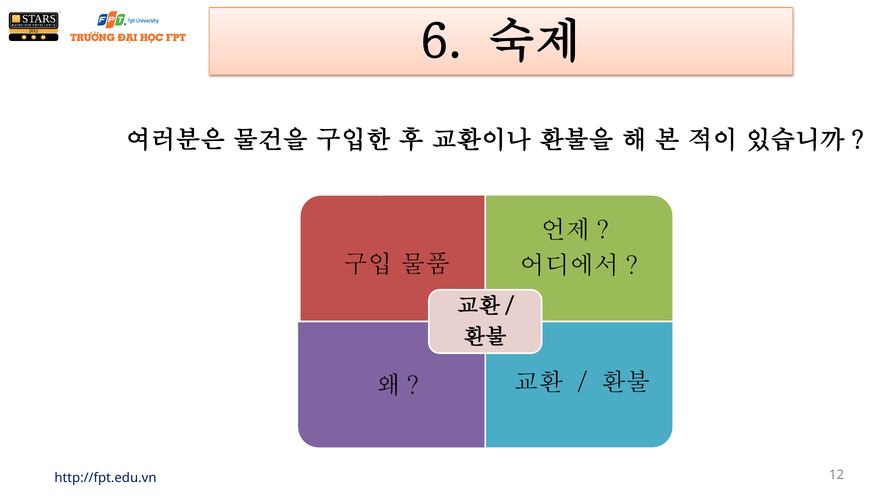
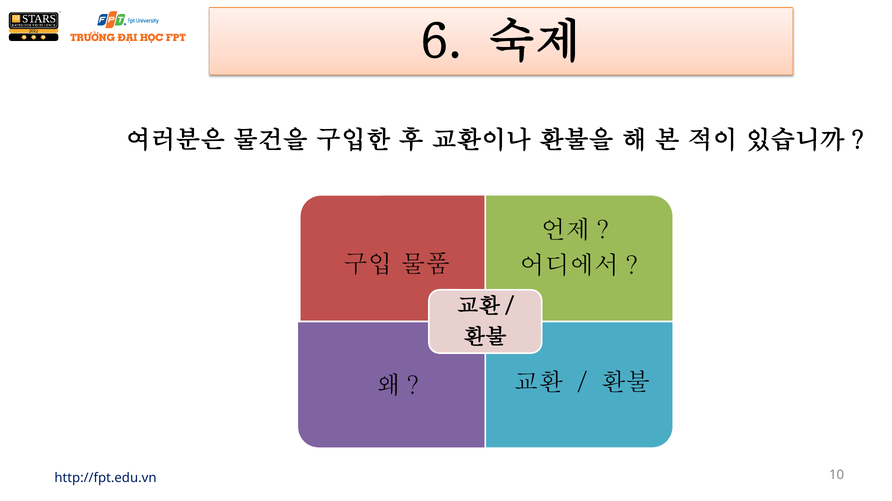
12: 12 -> 10
